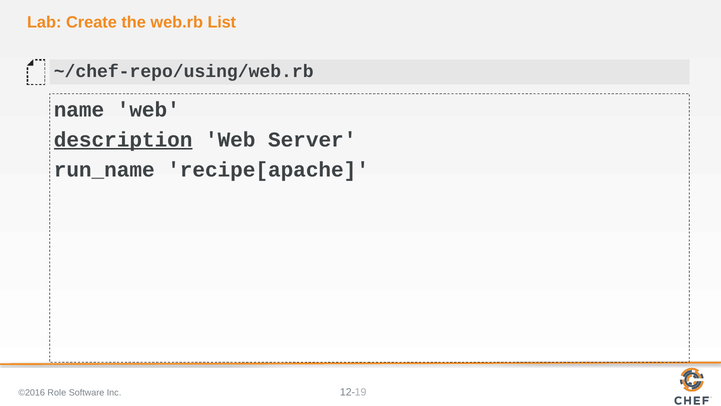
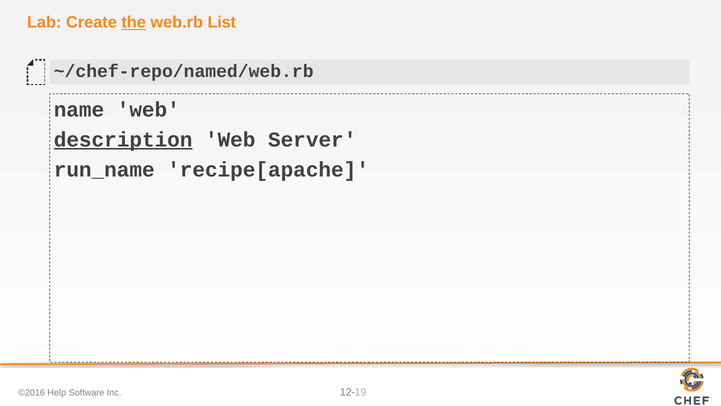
the underline: none -> present
~/chef-repo/using/web.rb: ~/chef-repo/using/web.rb -> ~/chef-repo/named/web.rb
Role: Role -> Help
